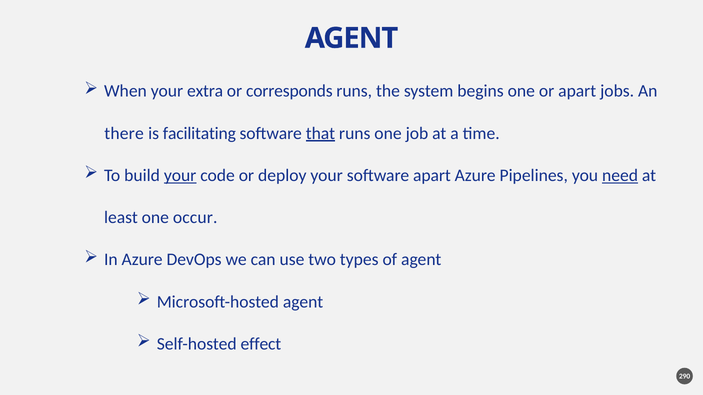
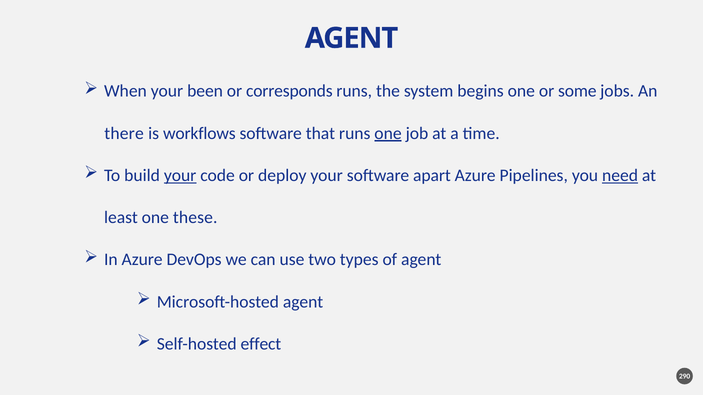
extra: extra -> been
or apart: apart -> some
facilitating: facilitating -> workflows
that underline: present -> none
one at (388, 133) underline: none -> present
occur: occur -> these
